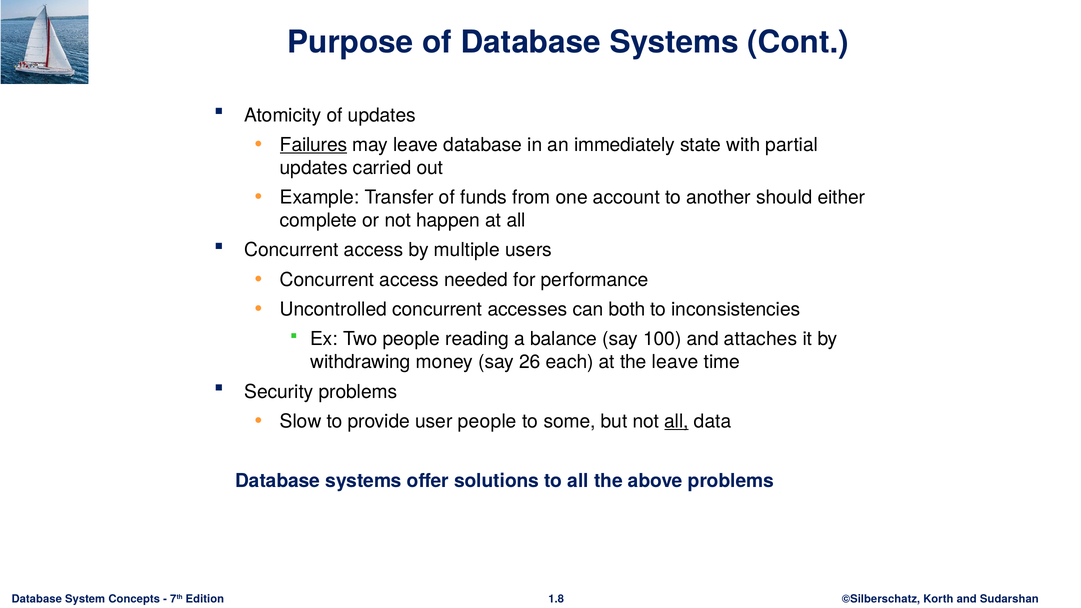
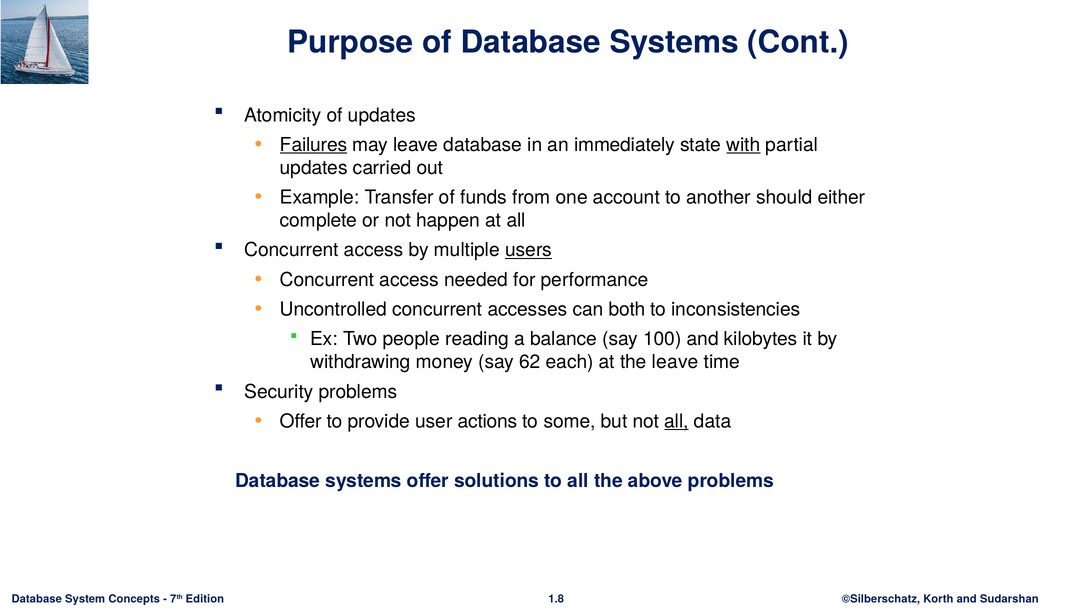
with underline: none -> present
users underline: none -> present
attaches: attaches -> kilobytes
26: 26 -> 62
Slow at (301, 421): Slow -> Offer
user people: people -> actions
